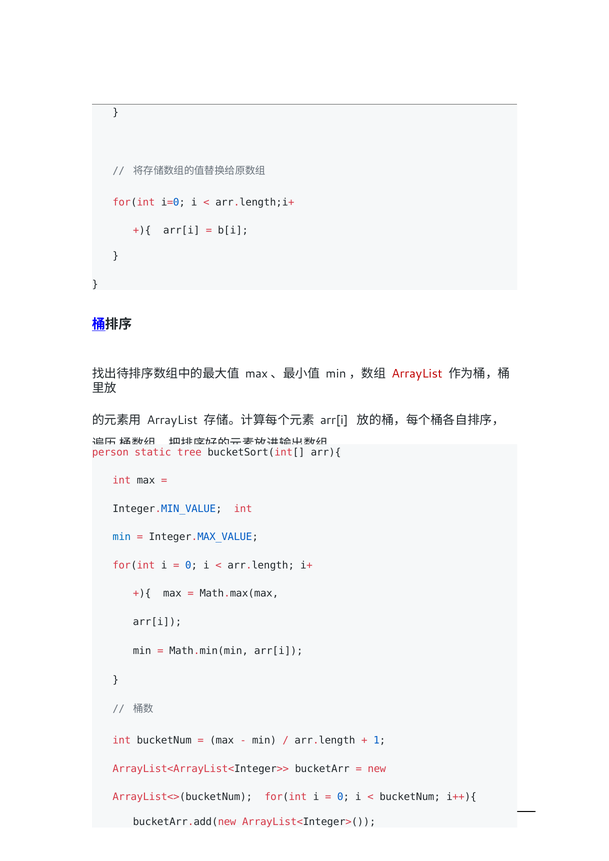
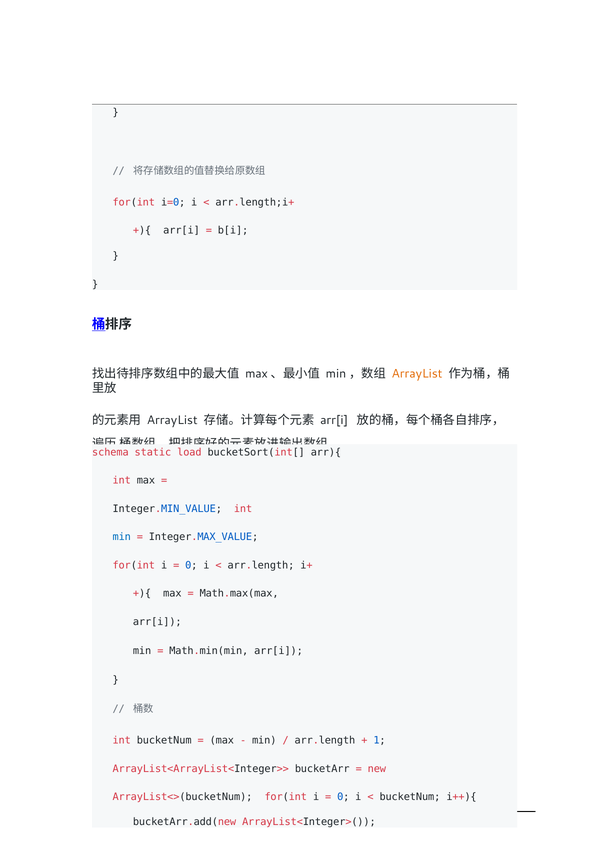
ArrayList at (417, 374) colour: red -> orange
person: person -> schema
tree: tree -> load
